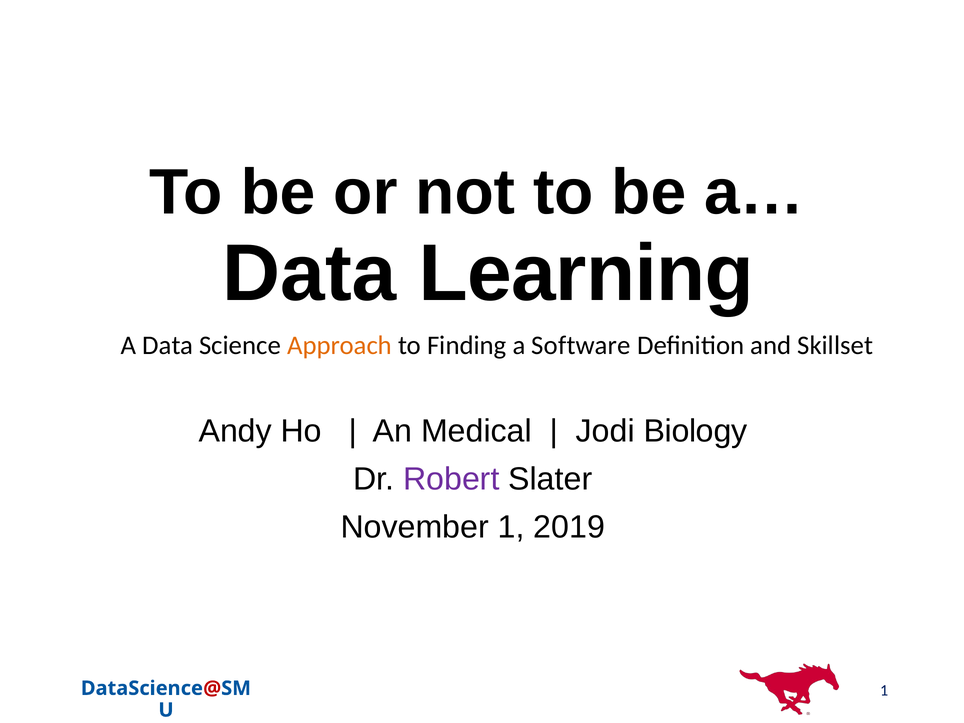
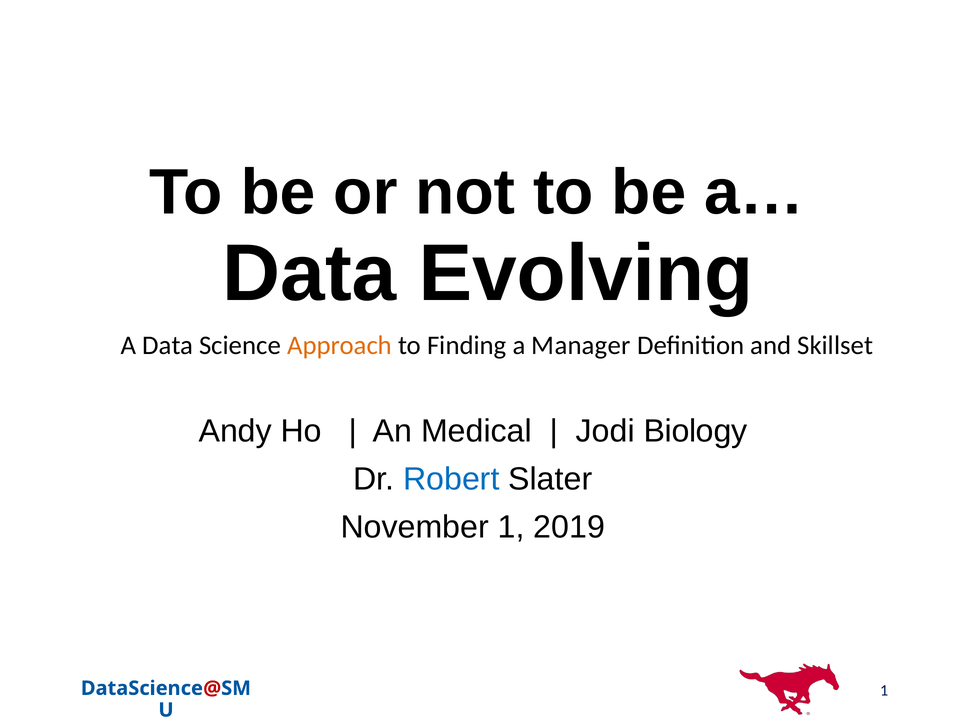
Learning: Learning -> Evolving
Software: Software -> Manager
Robert colour: purple -> blue
